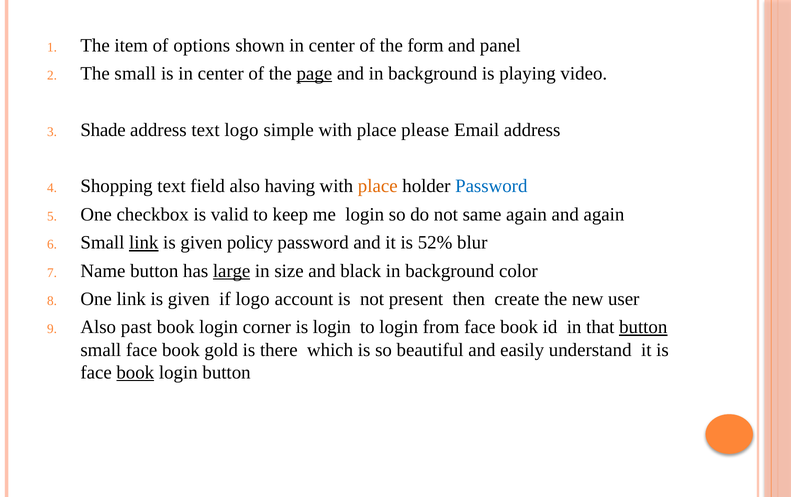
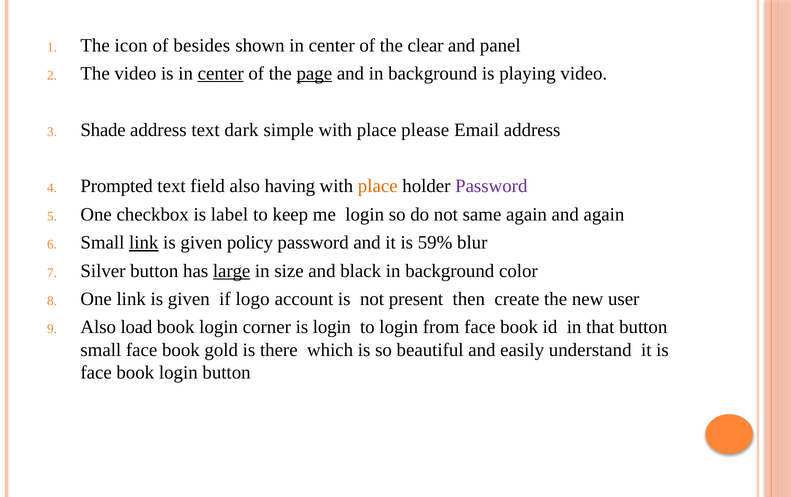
item: item -> icon
options: options -> besides
form: form -> clear
The small: small -> video
center at (221, 73) underline: none -> present
text logo: logo -> dark
Shopping: Shopping -> Prompted
Password at (491, 186) colour: blue -> purple
valid: valid -> label
52%: 52% -> 59%
Name: Name -> Silver
past: past -> load
button at (643, 327) underline: present -> none
book at (135, 372) underline: present -> none
